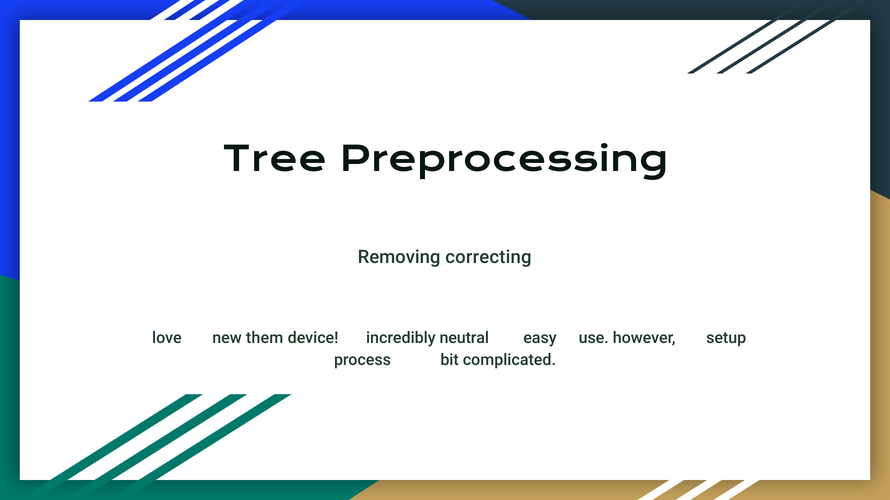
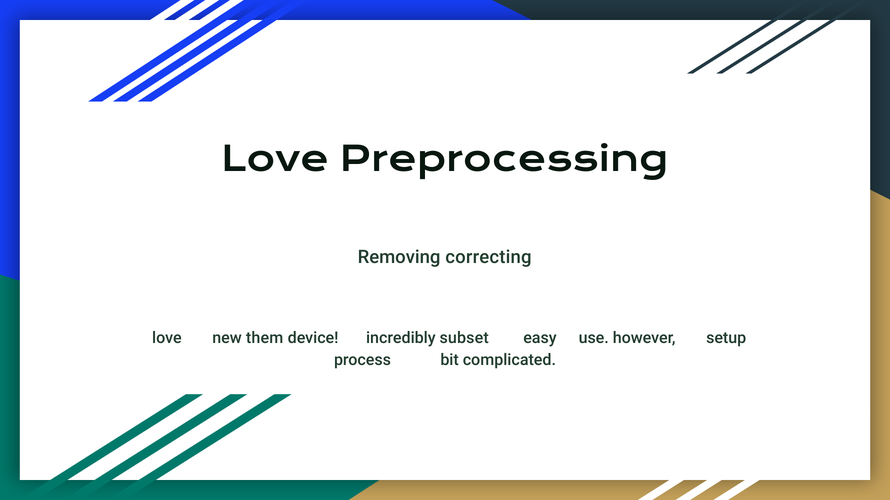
Tree at (275, 160): Tree -> Love
neutral: neutral -> subset
